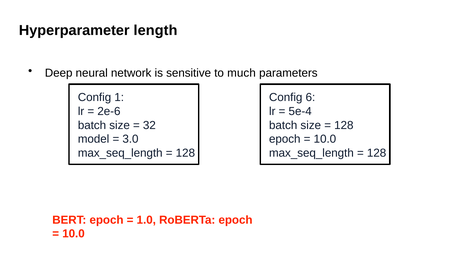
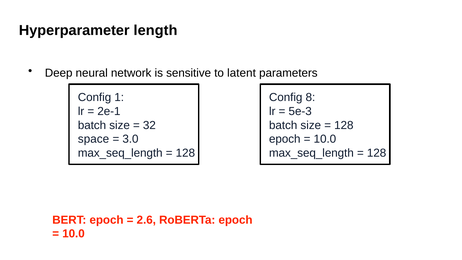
much: much -> latent
6: 6 -> 8
2e-6: 2e-6 -> 2e-1
5e-4: 5e-4 -> 5e-3
model: model -> space
1.0: 1.0 -> 2.6
